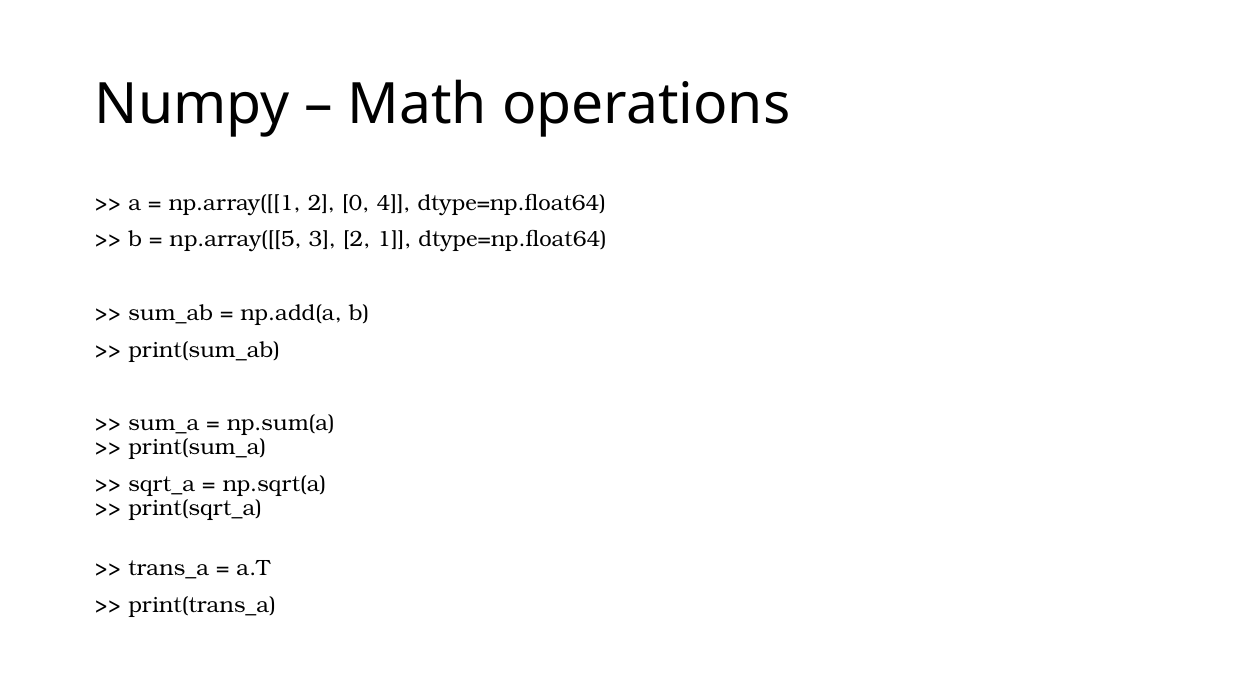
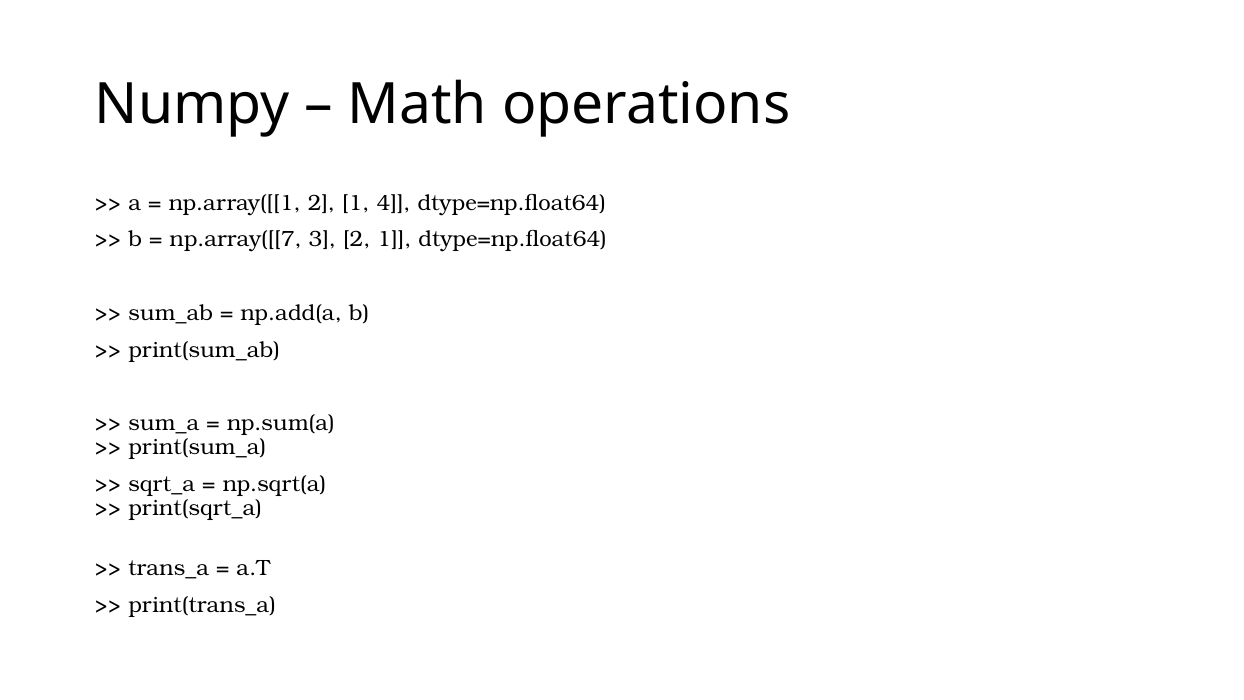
np.array([[1 2 0: 0 -> 1
np.array([[5: np.array([[5 -> np.array([[7
